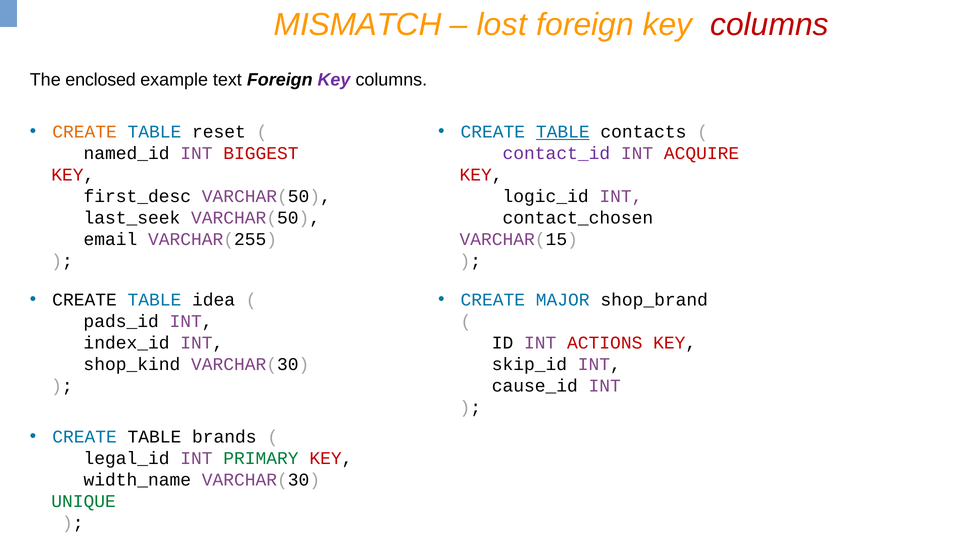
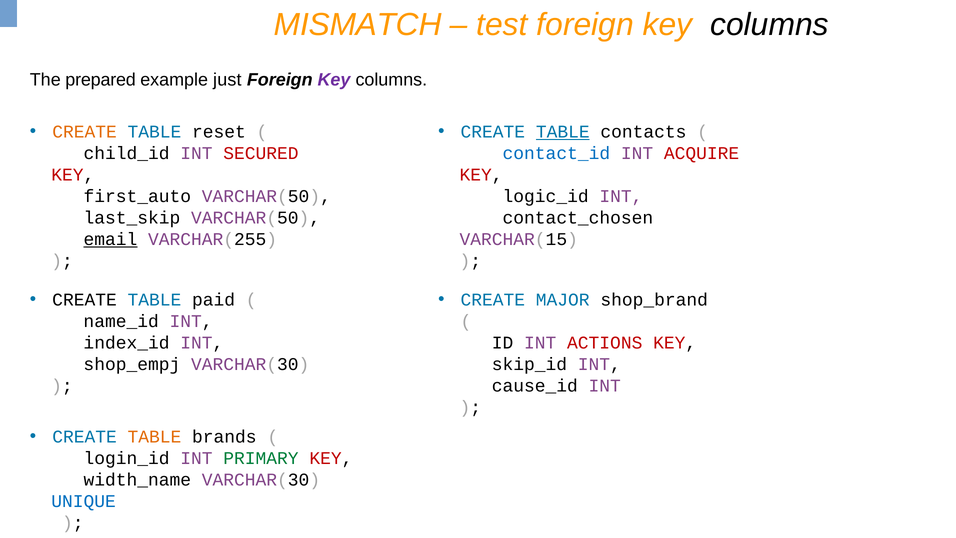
lost: lost -> test
columns at (769, 25) colour: red -> black
enclosed: enclosed -> prepared
text: text -> just
named_id: named_id -> child_id
BIGGEST: BIGGEST -> SECURED
contact_id colour: purple -> blue
first_desc: first_desc -> first_auto
last_seek: last_seek -> last_skip
email underline: none -> present
idea: idea -> paid
pads_id: pads_id -> name_id
shop_kind: shop_kind -> shop_empj
TABLE at (154, 437) colour: black -> orange
legal_id: legal_id -> login_id
UNIQUE colour: green -> blue
